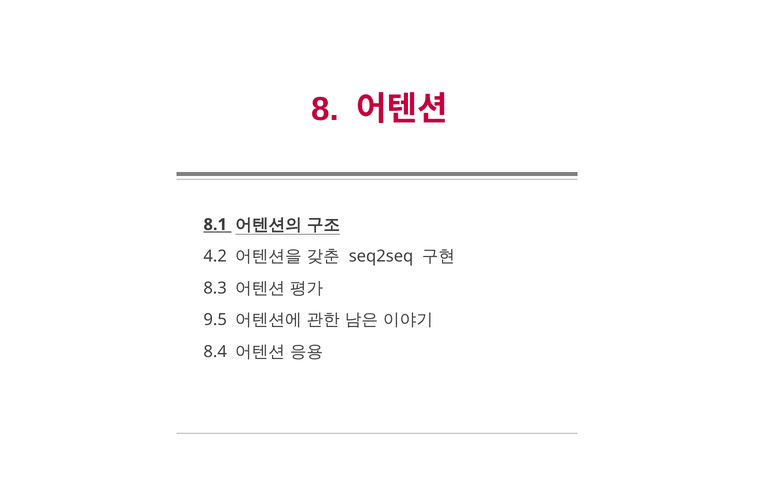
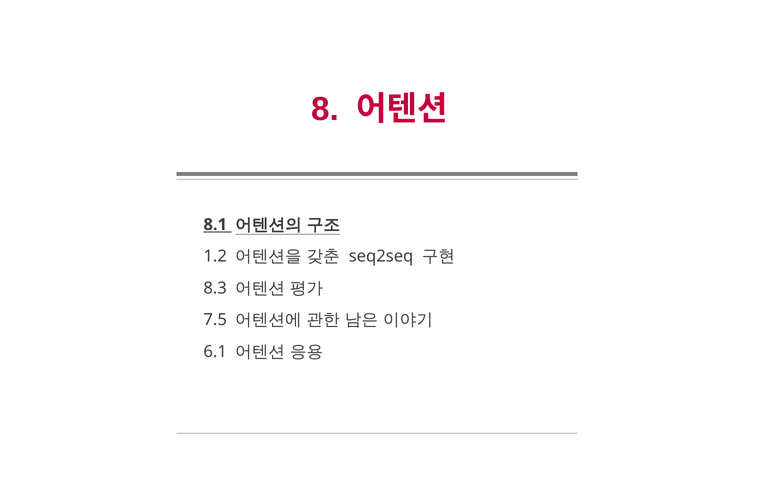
4.2: 4.2 -> 1.2
9.5: 9.5 -> 7.5
8.4: 8.4 -> 6.1
